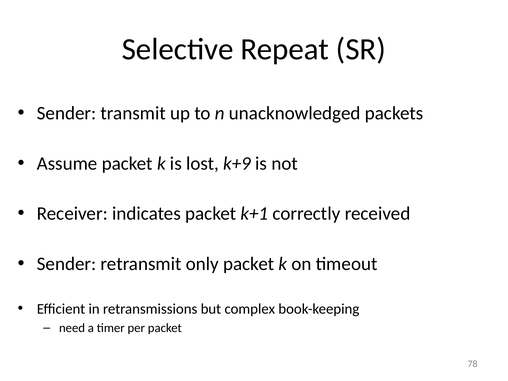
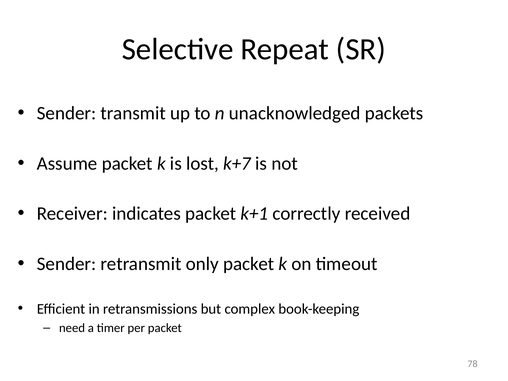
k+9: k+9 -> k+7
